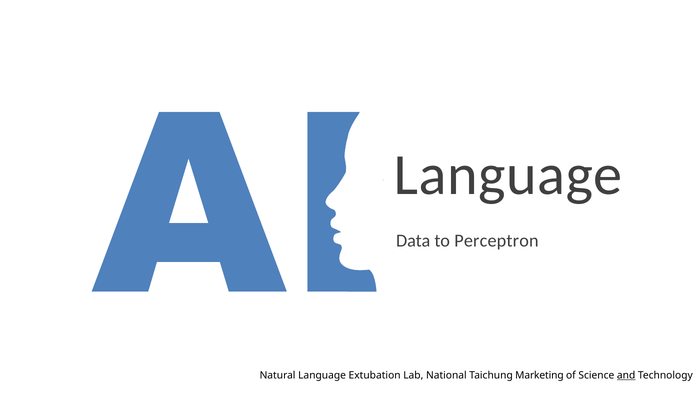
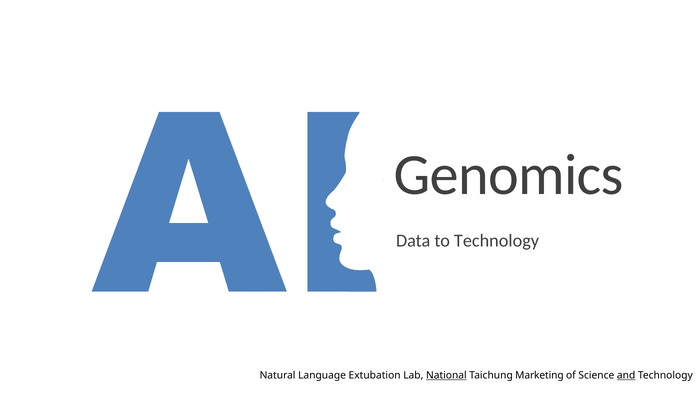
Language at (508, 175): Language -> Genomics
to Perceptron: Perceptron -> Technology
National underline: none -> present
